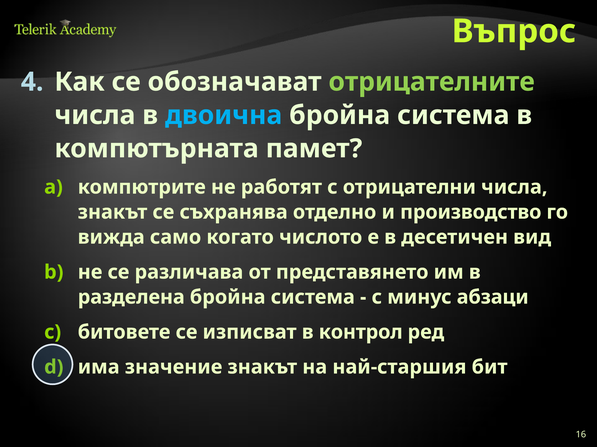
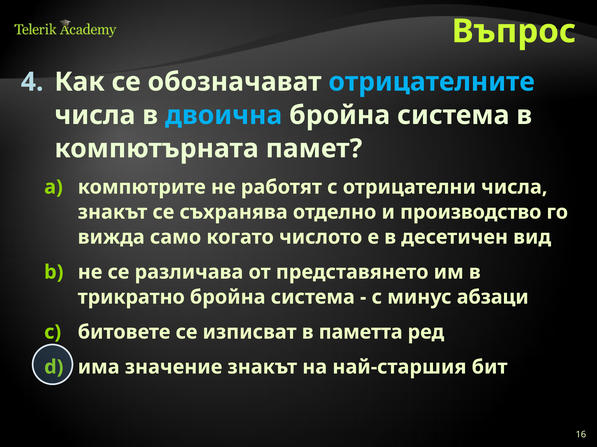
отрицателните colour: light green -> light blue
разделена: разделена -> трикратно
контрол: контрол -> паметта
